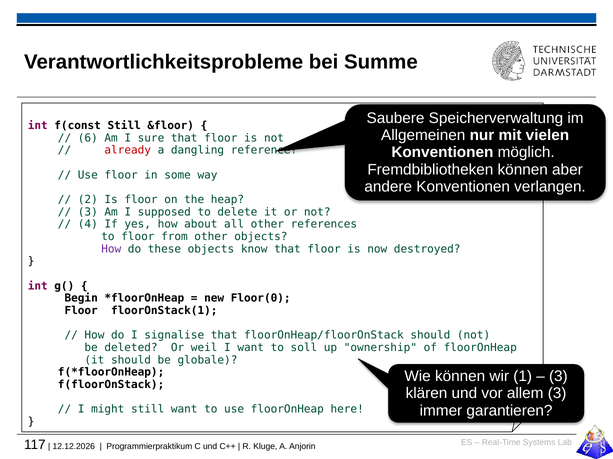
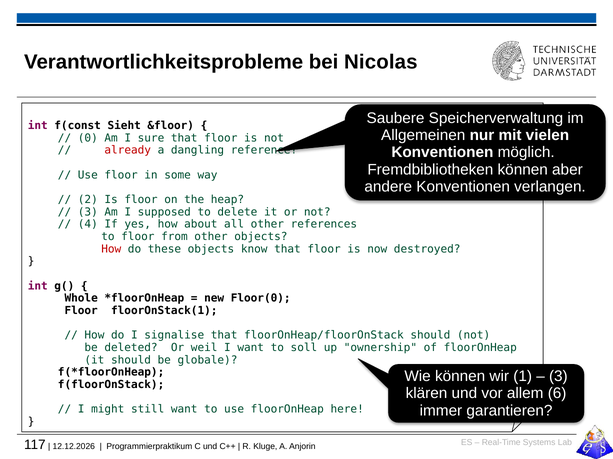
Summe: Summe -> Nicolas
f(const Still: Still -> Sieht
6: 6 -> 0
How at (111, 249) colour: purple -> red
Begin: Begin -> Whole
allem 3: 3 -> 6
